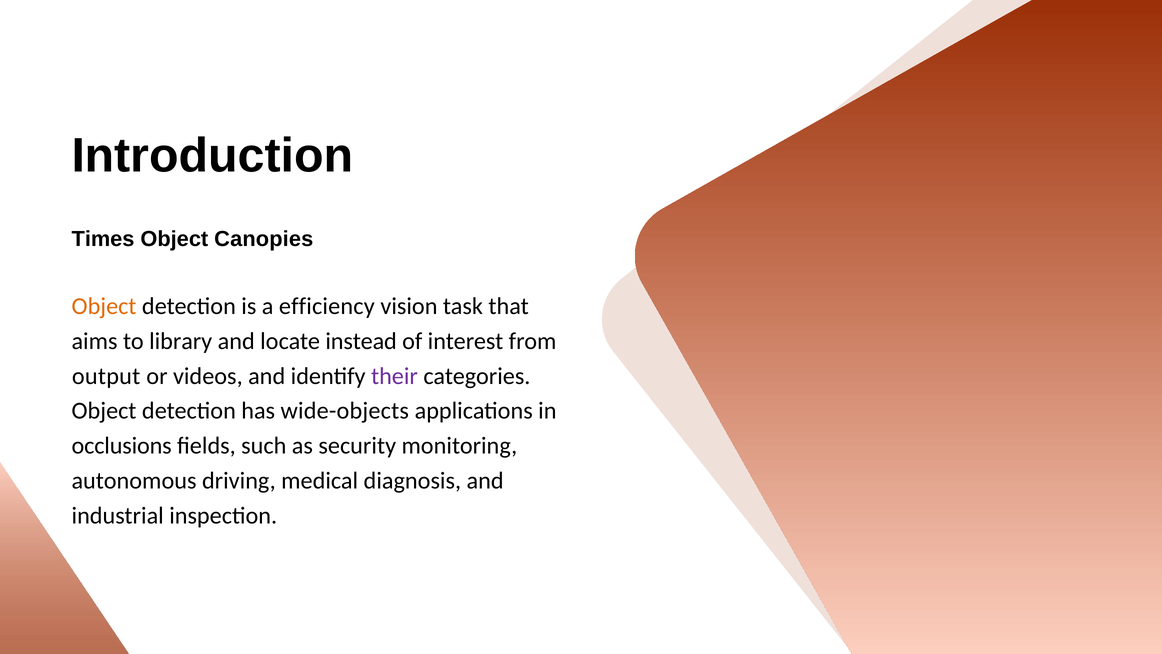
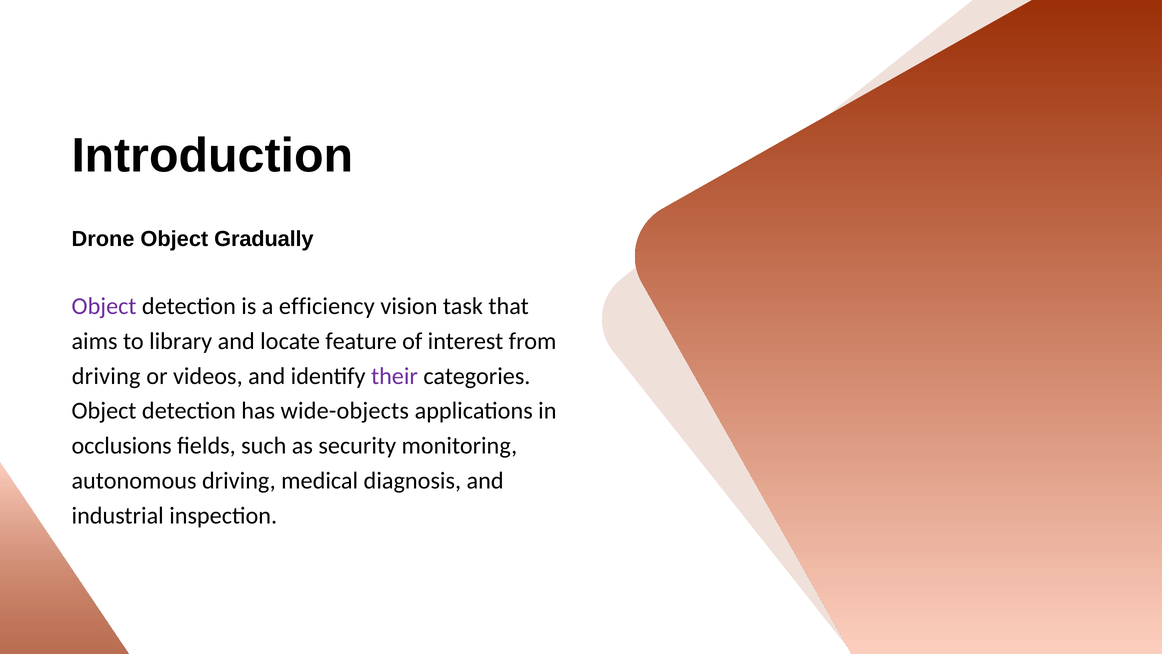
Times: Times -> Drone
Canopies: Canopies -> Gradually
Object at (104, 306) colour: orange -> purple
instead: instead -> feature
output at (106, 376): output -> driving
